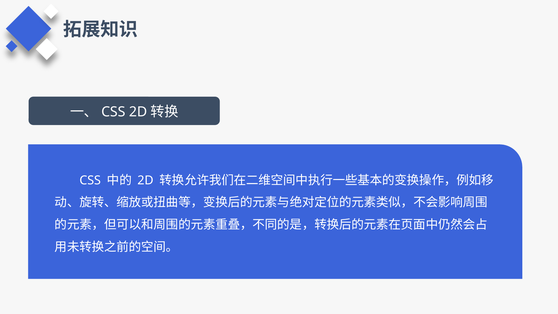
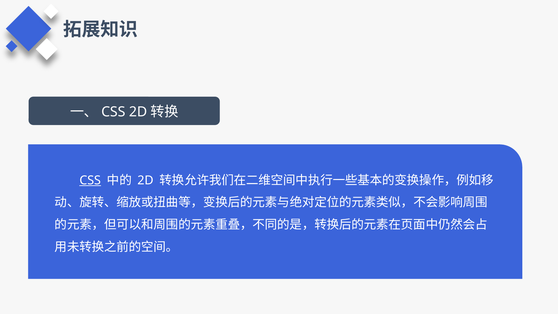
CSS underline: none -> present
